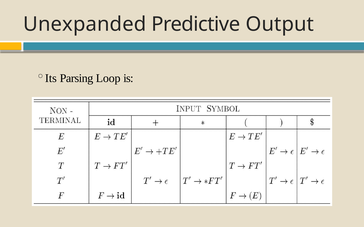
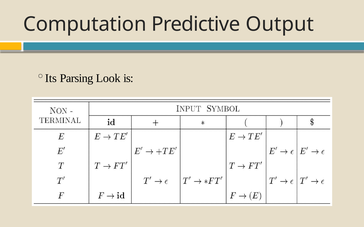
Unexpanded: Unexpanded -> Computation
Loop: Loop -> Look
